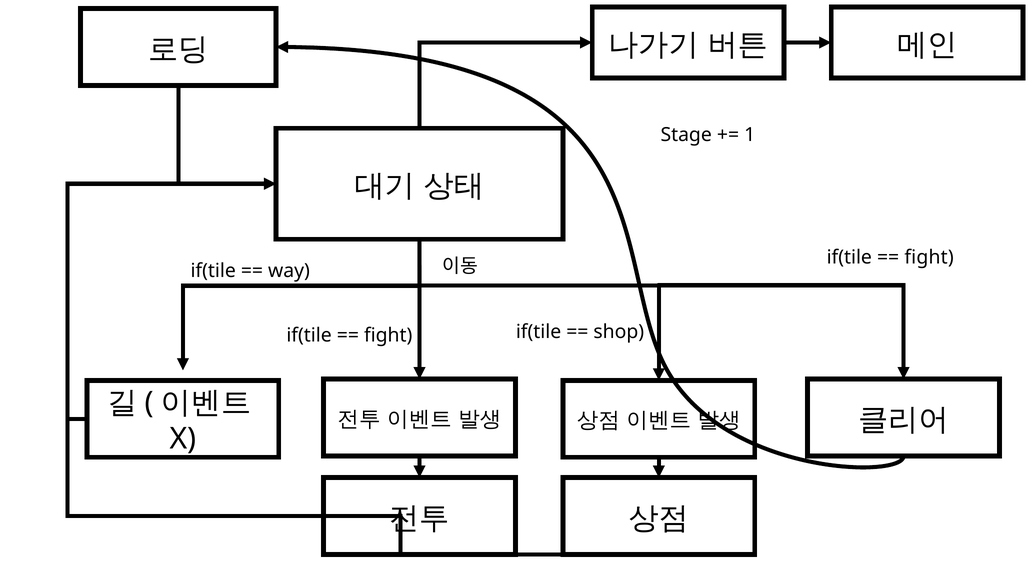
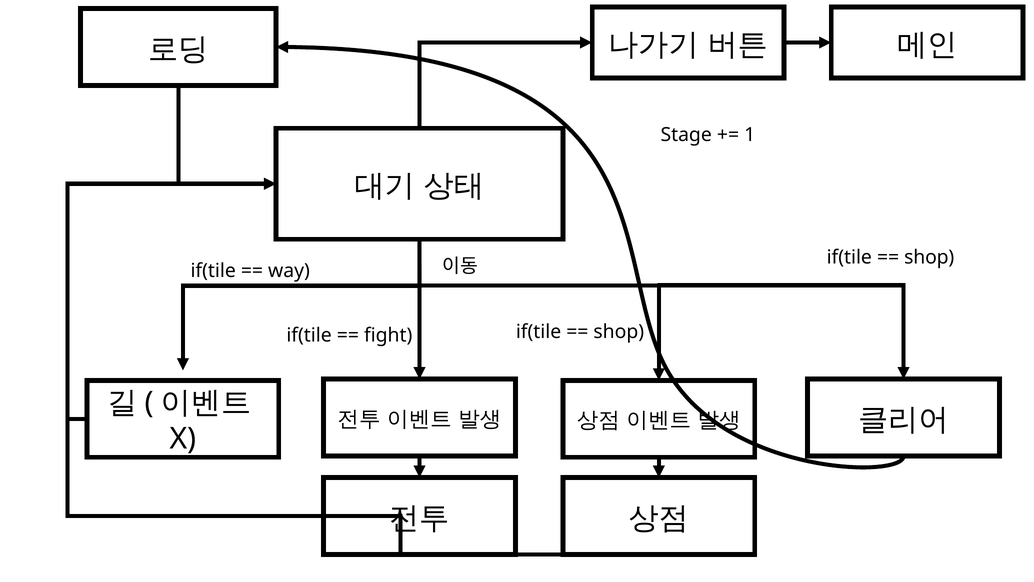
fight at (929, 257): fight -> shop
